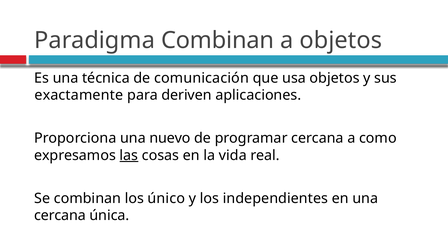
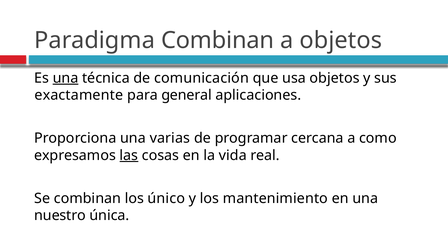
una at (66, 78) underline: none -> present
deriven: deriven -> general
nuevo: nuevo -> varias
independientes: independientes -> mantenimiento
cercana at (60, 216): cercana -> nuestro
